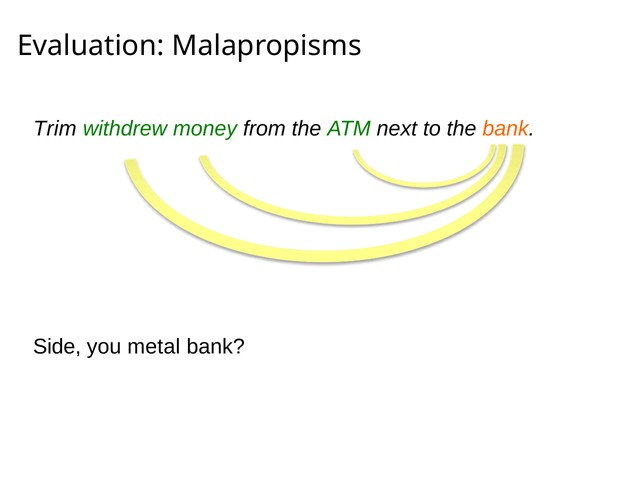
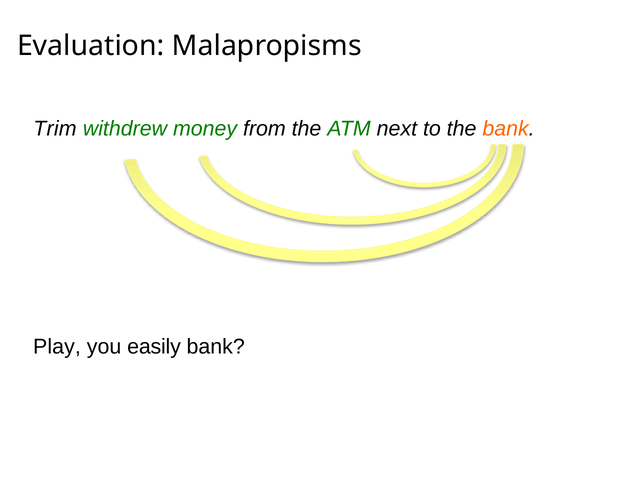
Side: Side -> Play
metal: metal -> easily
